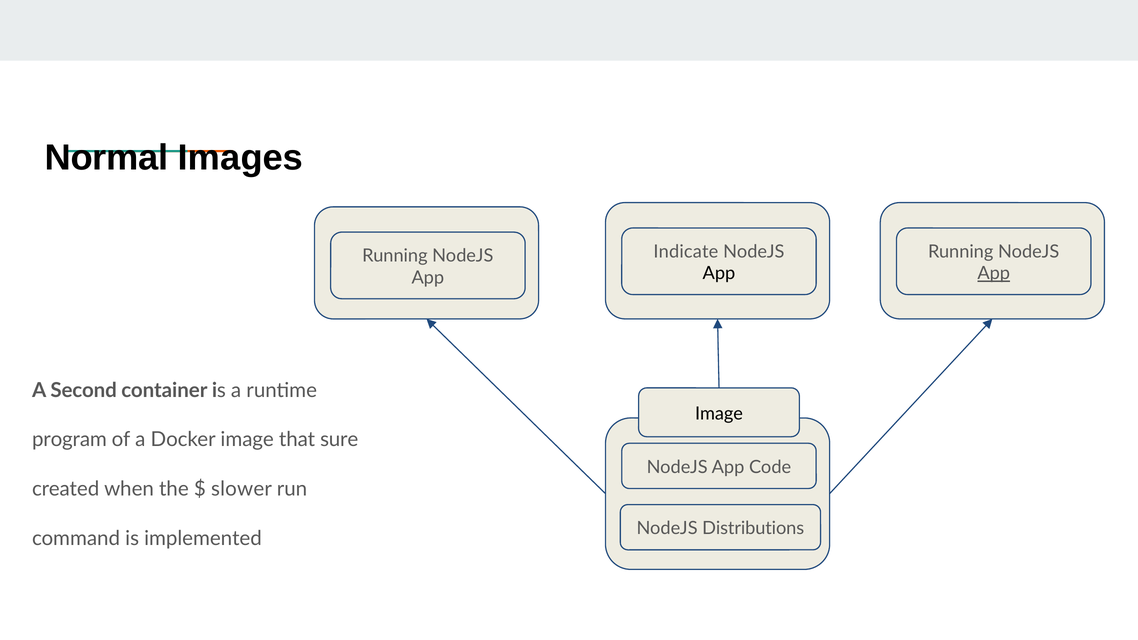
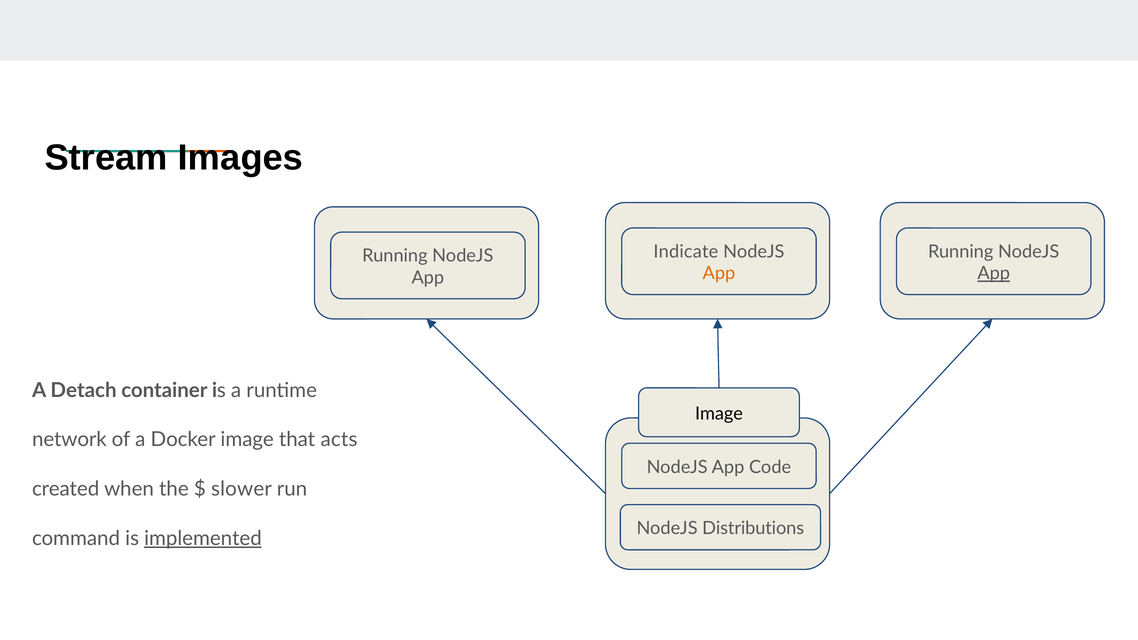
Normal: Normal -> Stream
App at (719, 273) colour: black -> orange
Second: Second -> Detach
program: program -> network
sure: sure -> acts
implemented underline: none -> present
